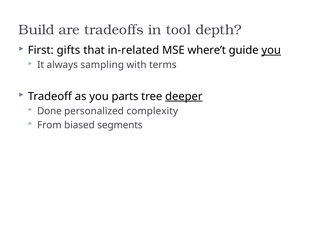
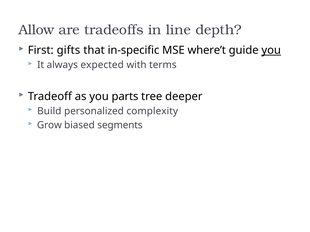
Build: Build -> Allow
tool: tool -> line
in-related: in-related -> in-specific
sampling: sampling -> expected
deeper underline: present -> none
Done: Done -> Build
From: From -> Grow
